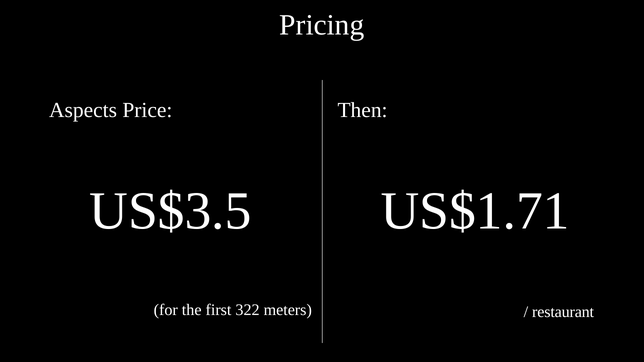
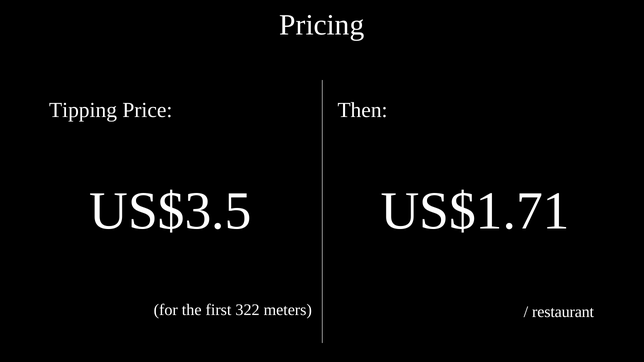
Aspects: Aspects -> Tipping
